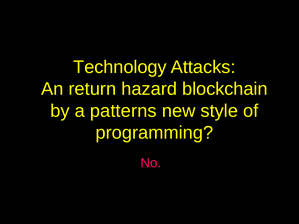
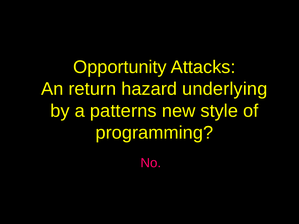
Technology: Technology -> Opportunity
blockchain: blockchain -> underlying
